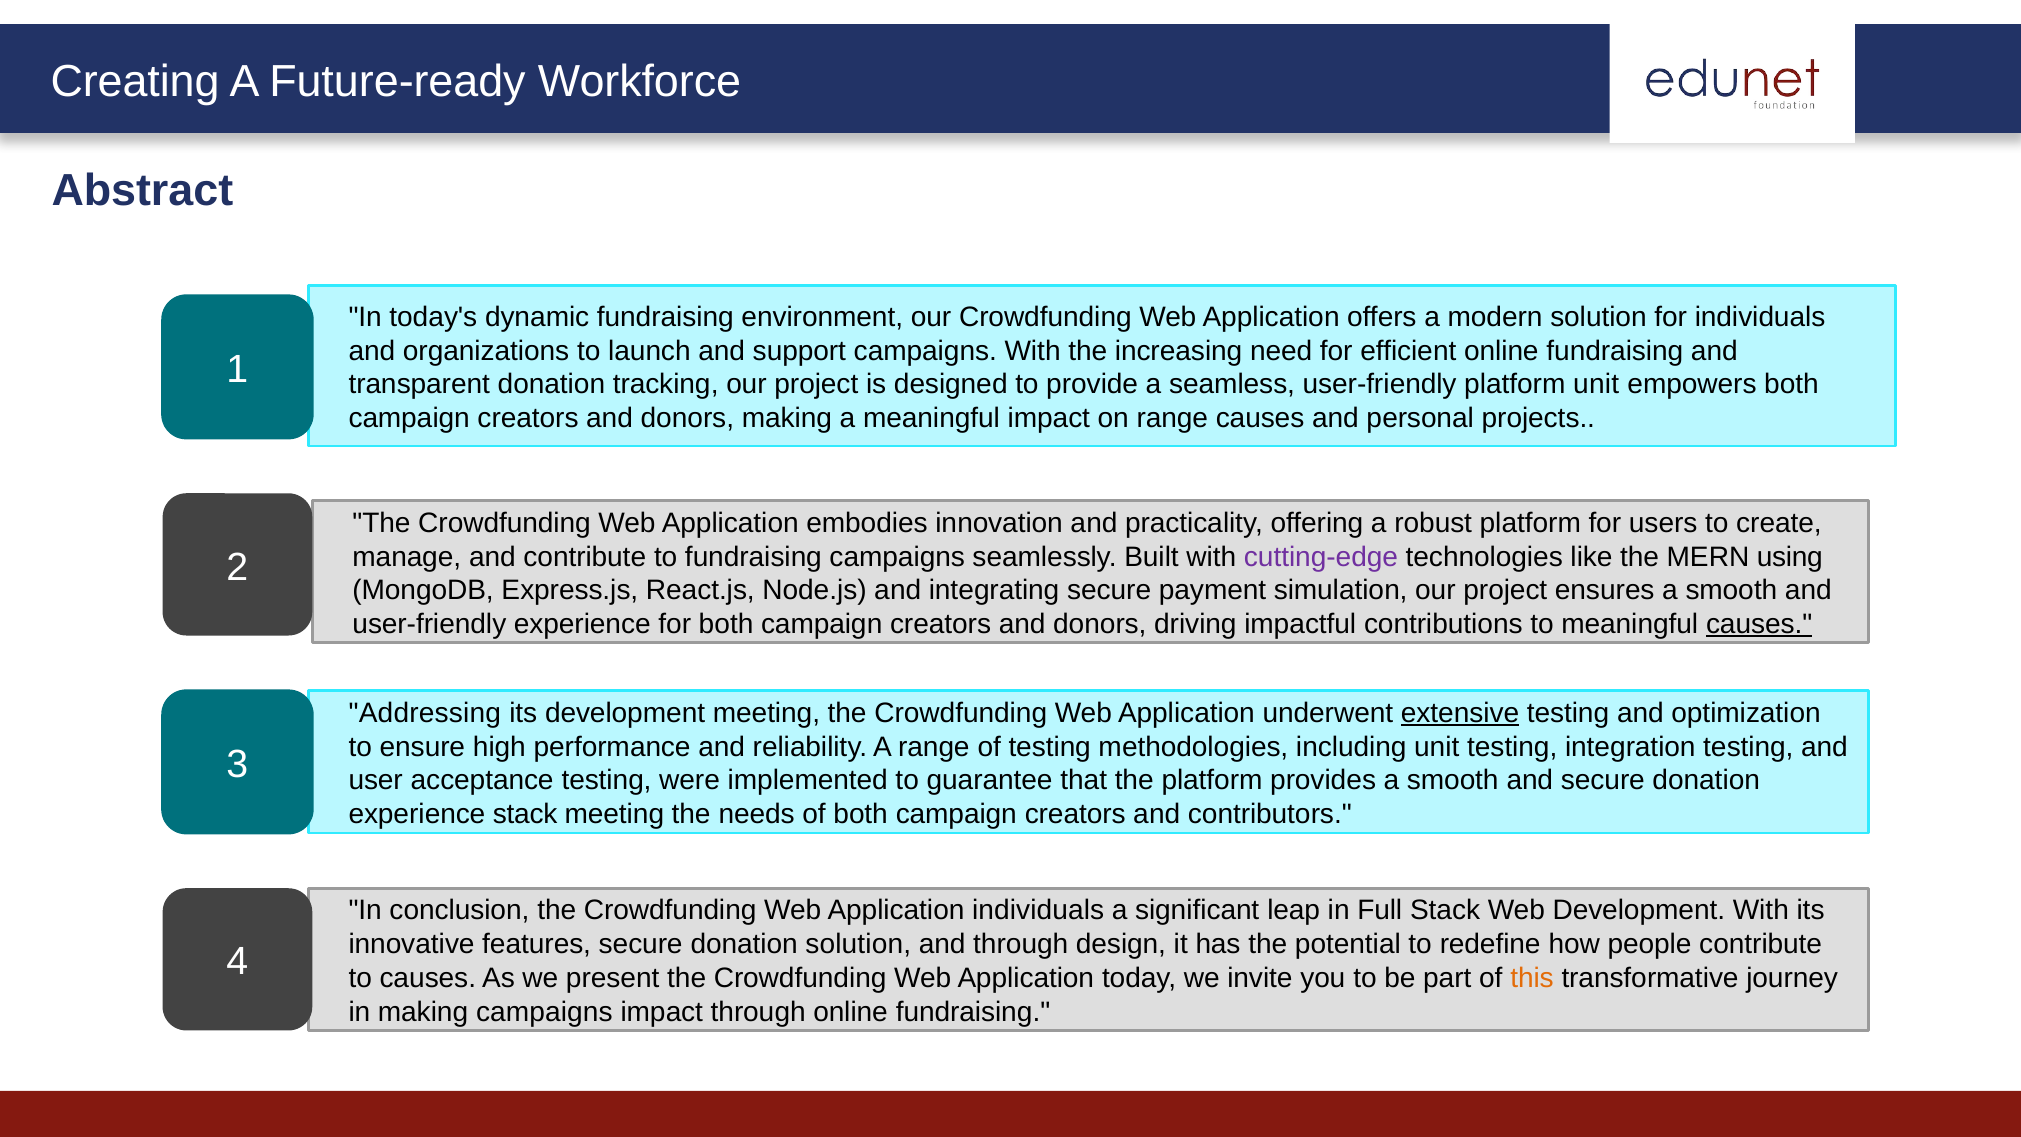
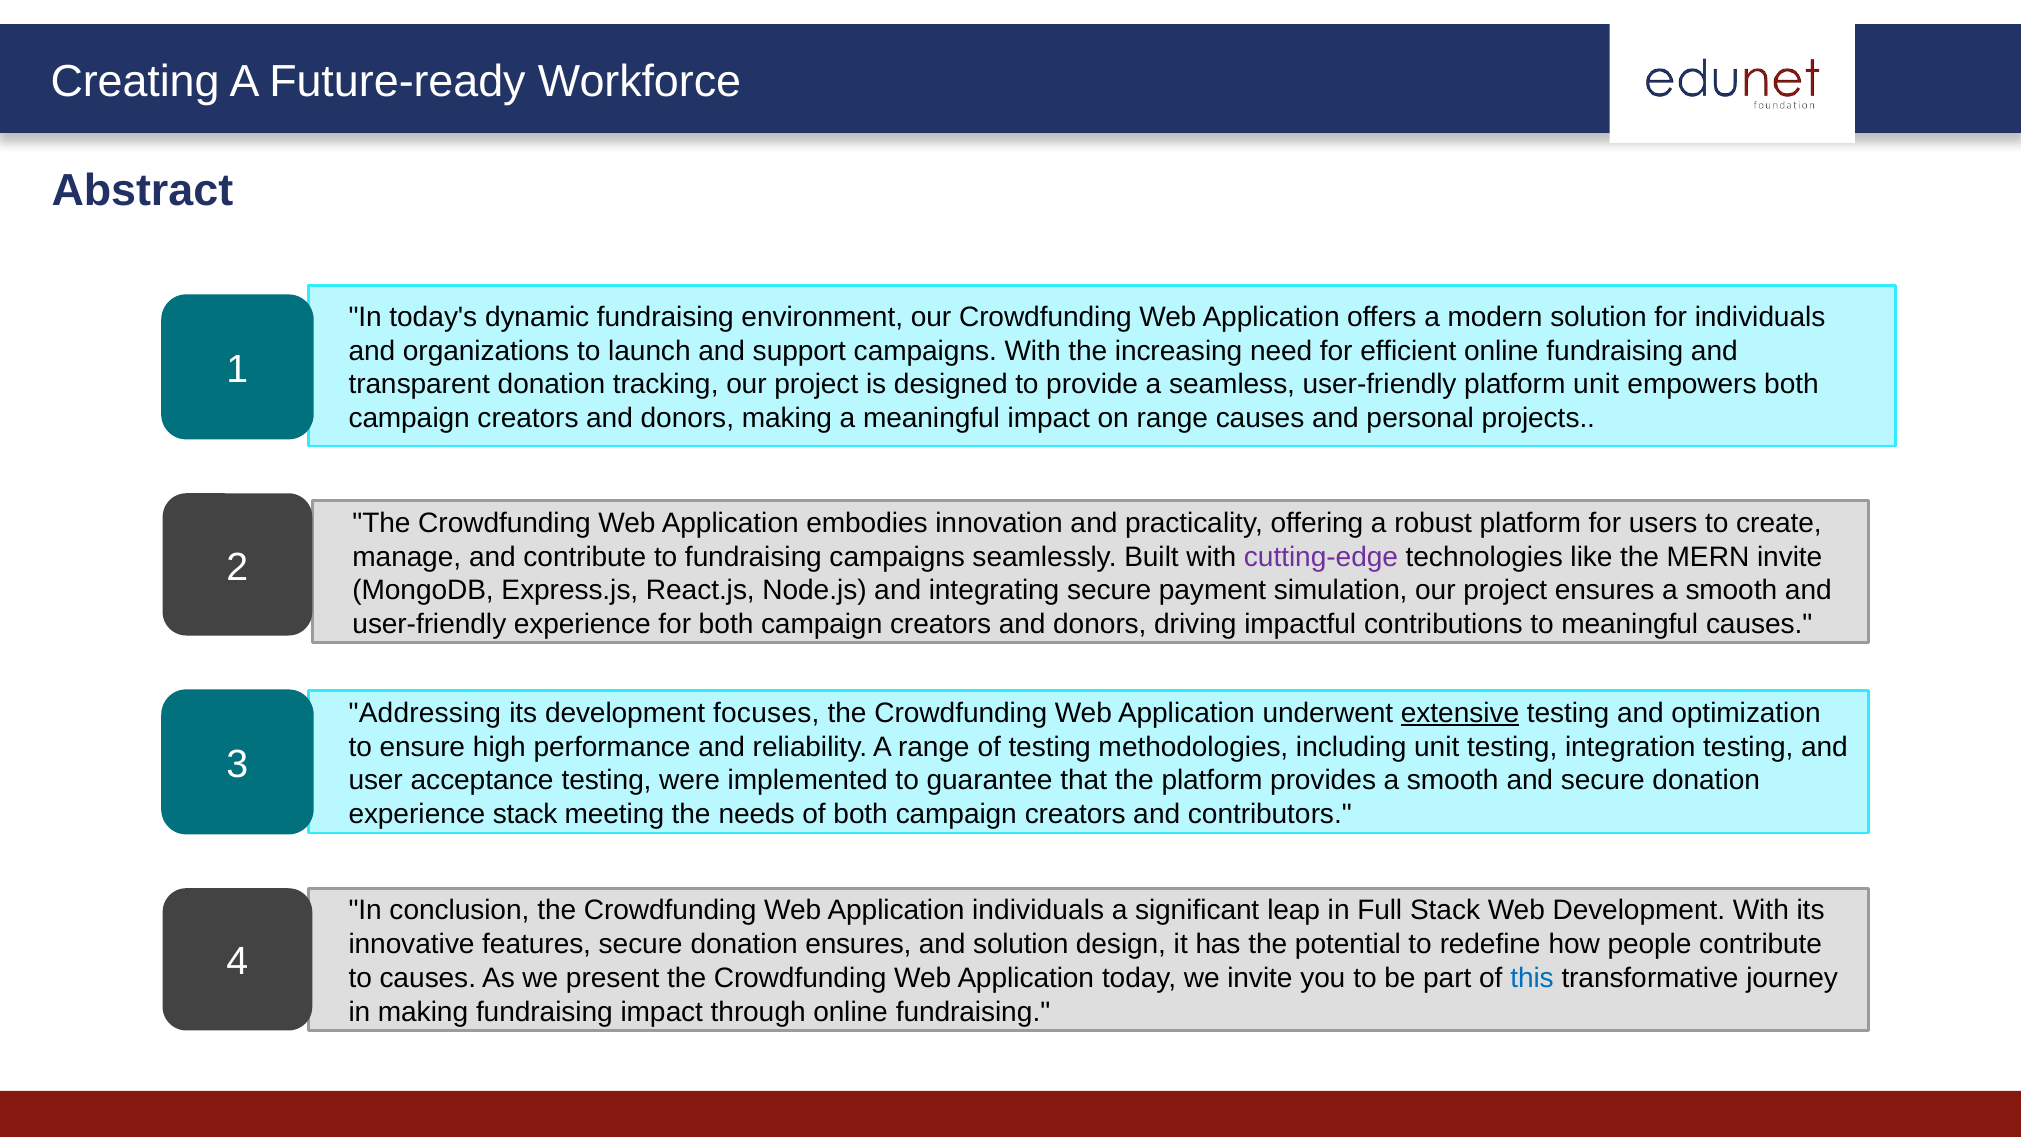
MERN using: using -> invite
causes at (1759, 624) underline: present -> none
development meeting: meeting -> focuses
donation solution: solution -> ensures
and through: through -> solution
this colour: orange -> blue
making campaigns: campaigns -> fundraising
